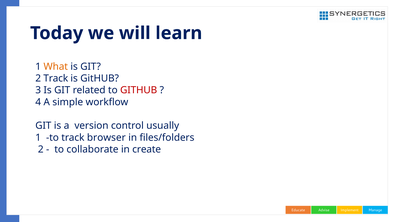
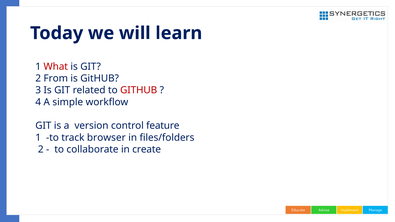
What colour: orange -> red
2 Track: Track -> From
usually: usually -> feature
